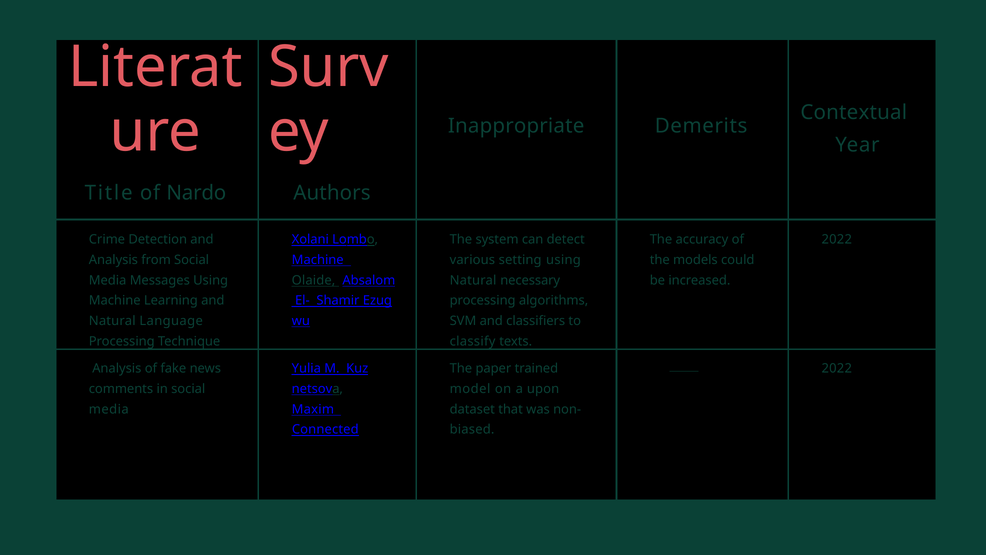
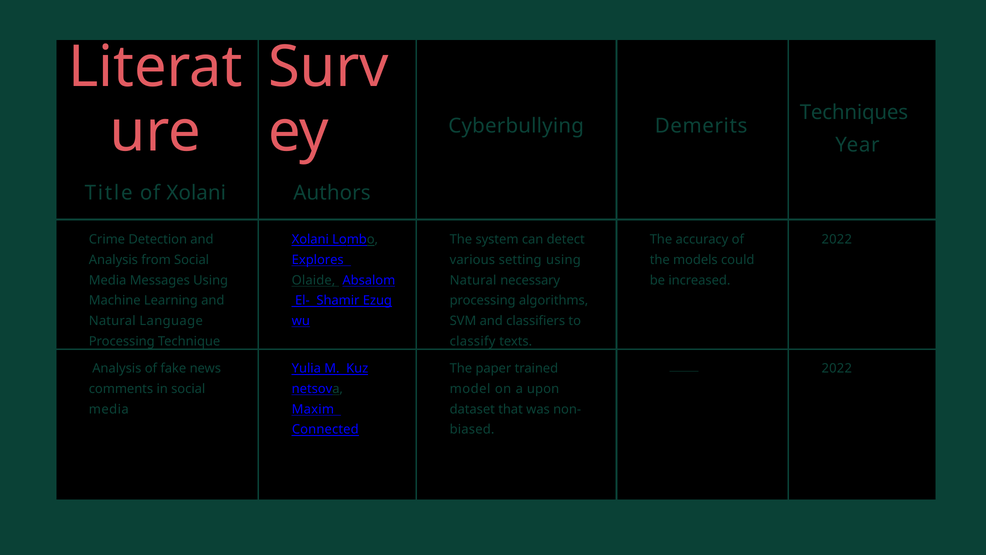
Contextual: Contextual -> Techniques
Inappropriate: Inappropriate -> Cyberbullying
of Nardo: Nardo -> Xolani
Machine at (318, 260): Machine -> Explores
